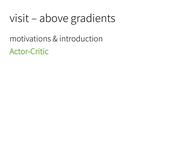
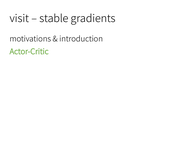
above: above -> stable
